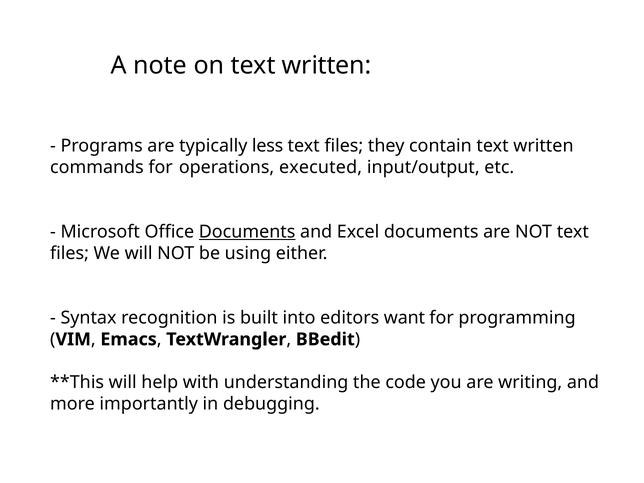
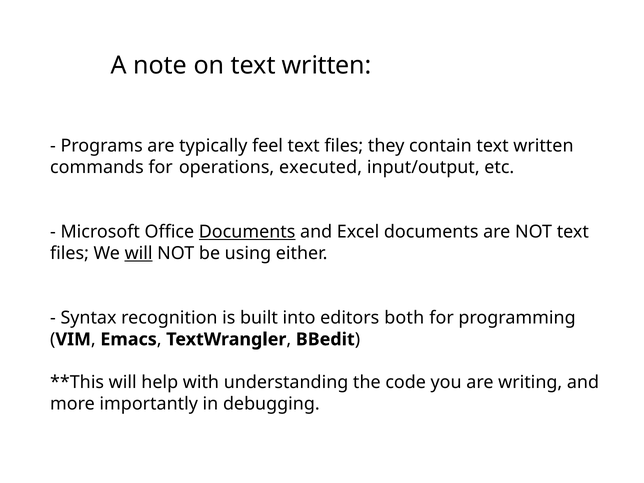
less: less -> feel
will at (139, 253) underline: none -> present
want: want -> both
